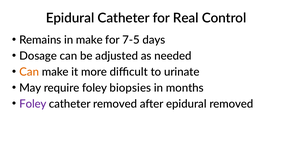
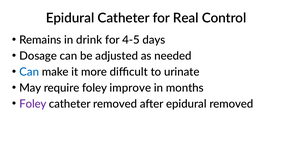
in make: make -> drink
7-5: 7-5 -> 4-5
Can at (29, 72) colour: orange -> blue
biopsies: biopsies -> improve
